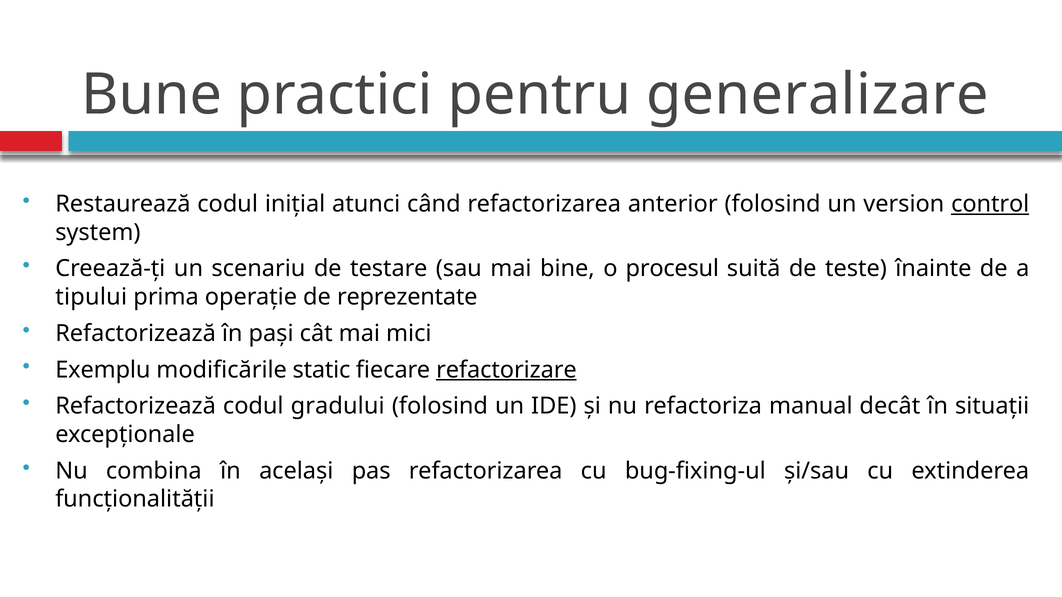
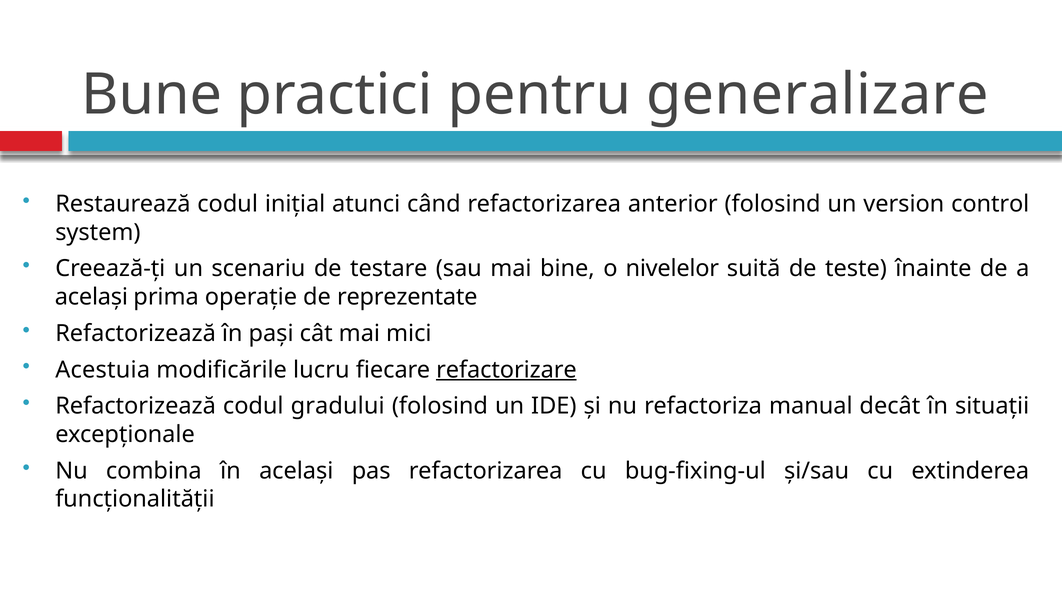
control underline: present -> none
procesul: procesul -> nivelelor
tipului at (91, 297): tipului -> același
Exemplu: Exemplu -> Acestuia
static: static -> lucru
